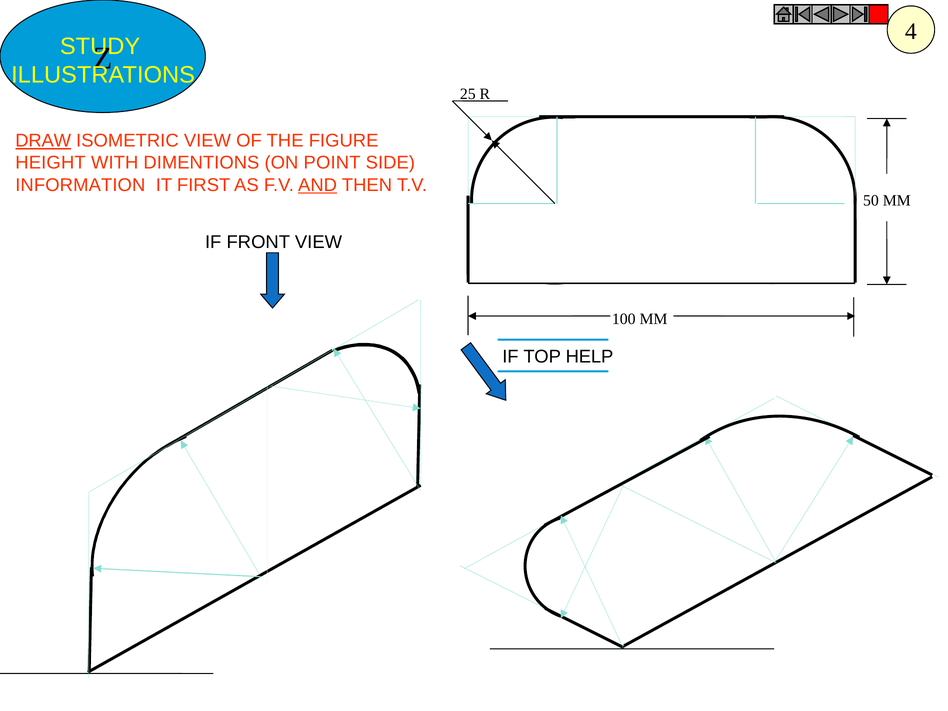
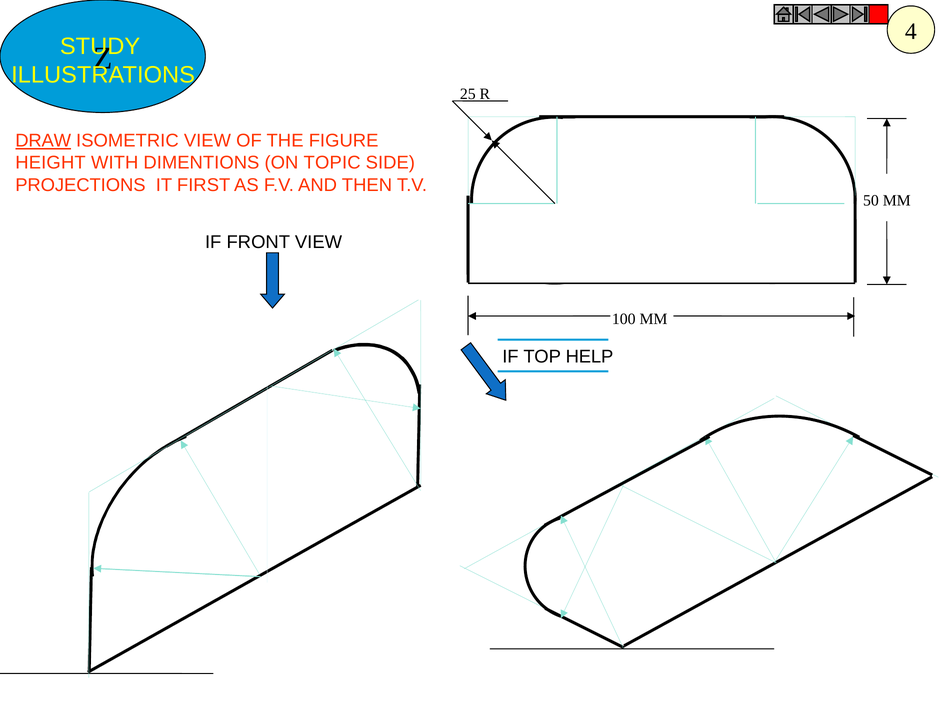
POINT: POINT -> TOPIC
INFORMATION: INFORMATION -> PROJECTIONS
AND underline: present -> none
